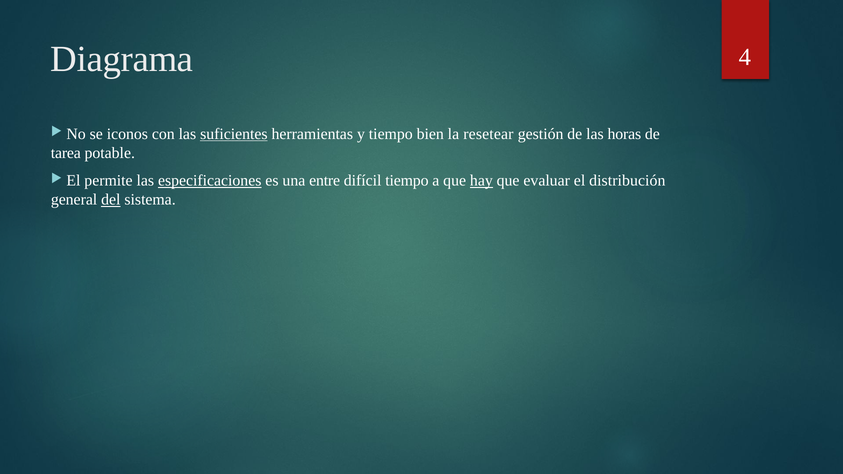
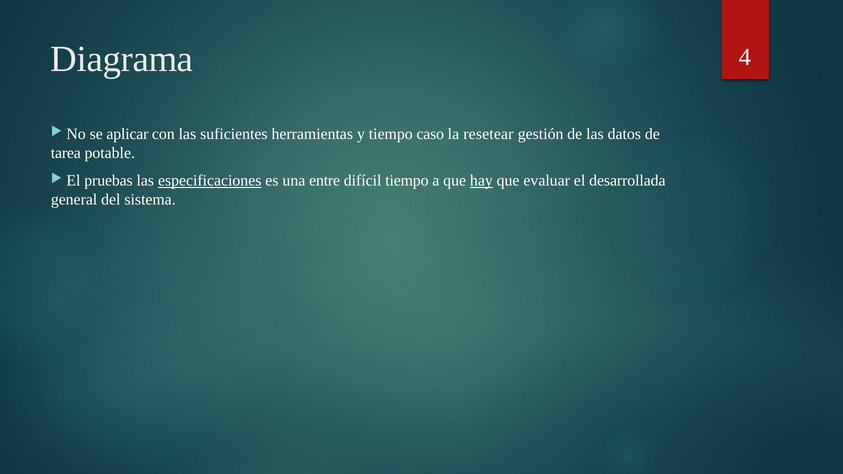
iconos: iconos -> aplicar
suficientes underline: present -> none
bien: bien -> caso
horas: horas -> datos
permite: permite -> pruebas
distribución: distribución -> desarrollada
del underline: present -> none
